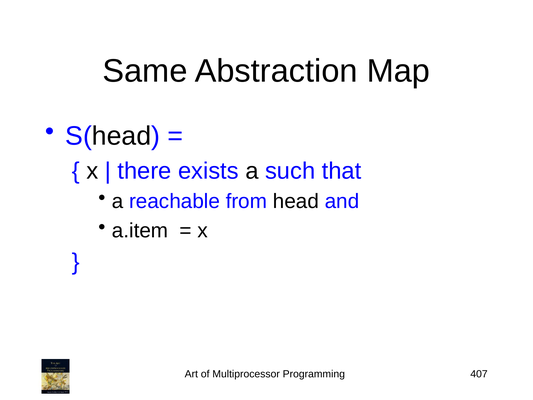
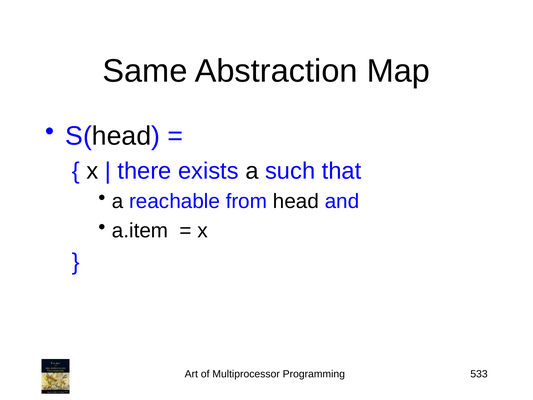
407: 407 -> 533
